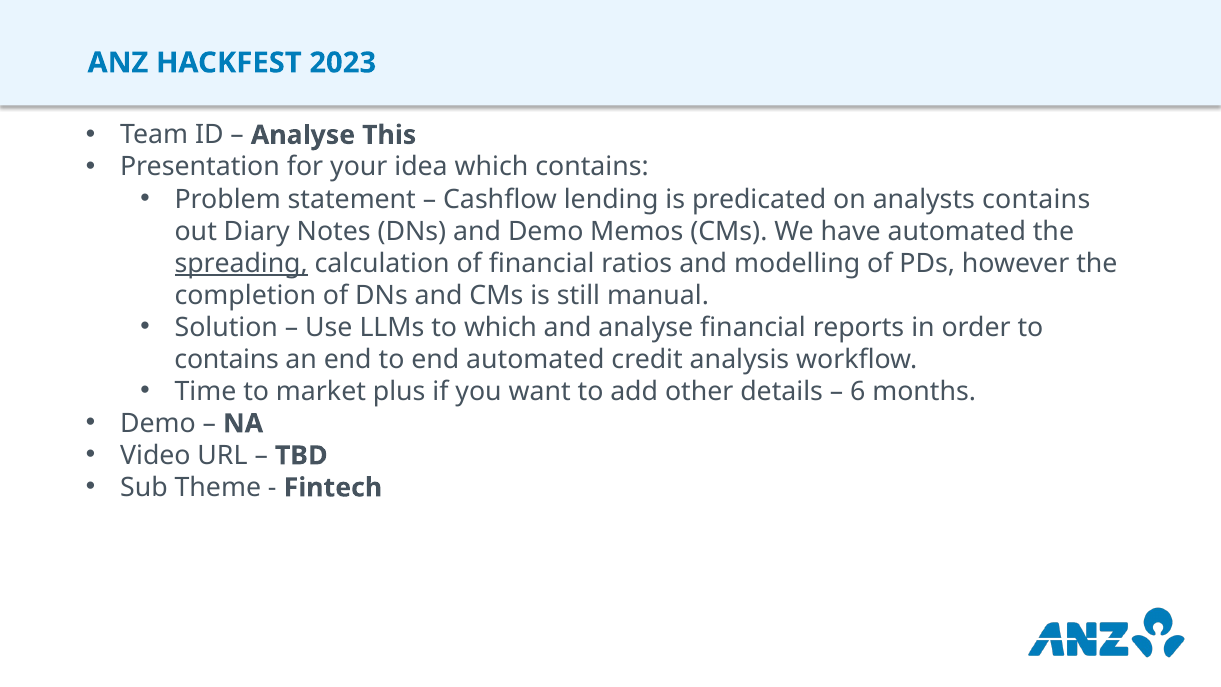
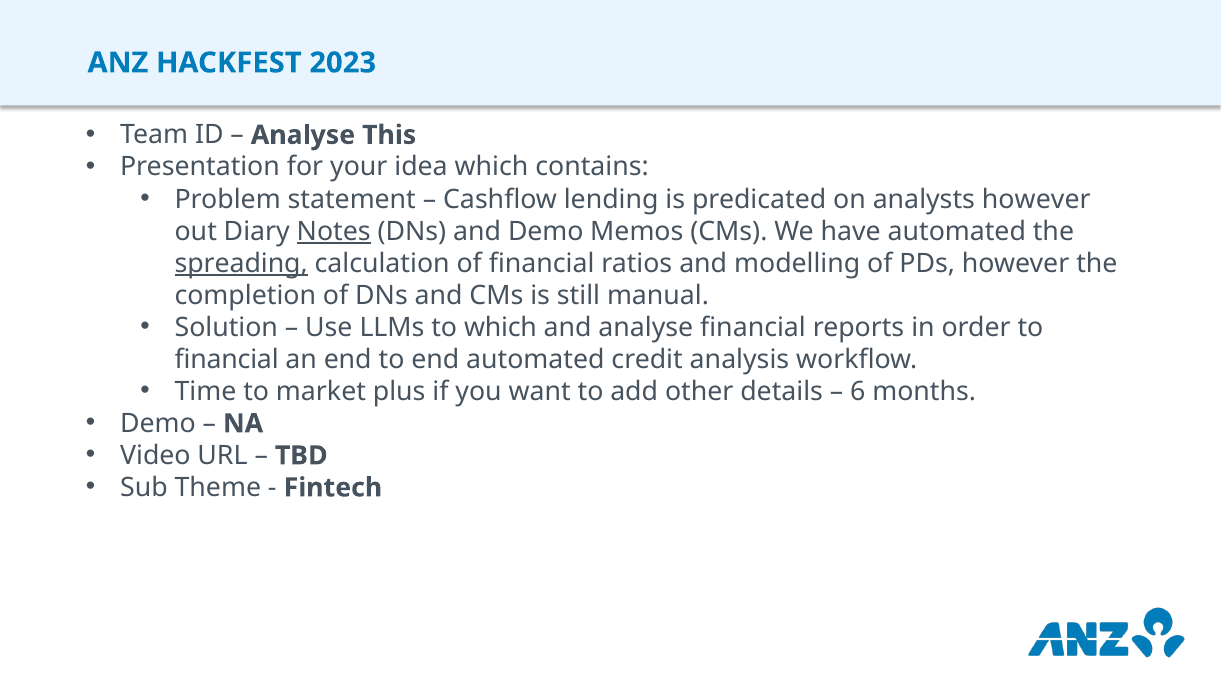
analysts contains: contains -> however
Notes underline: none -> present
contains at (227, 359): contains -> financial
